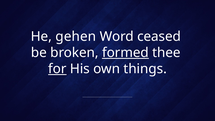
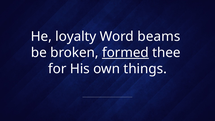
gehen: gehen -> loyalty
ceased: ceased -> beams
for underline: present -> none
